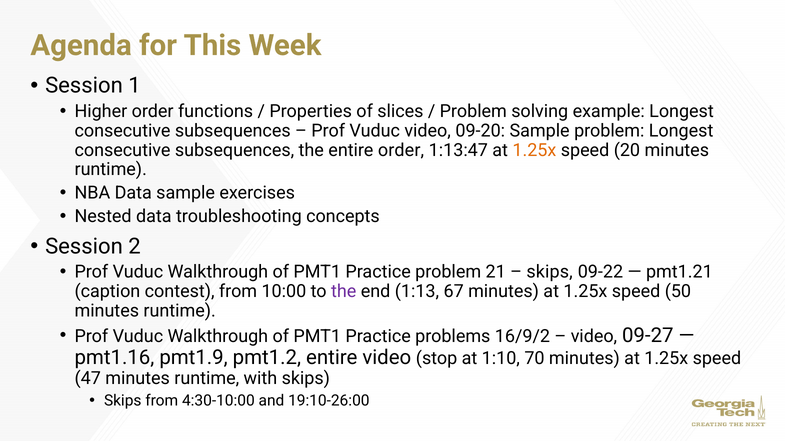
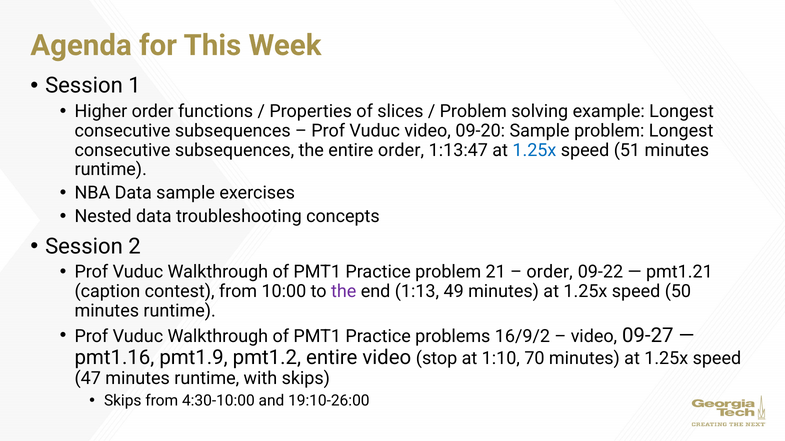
1.25x at (534, 150) colour: orange -> blue
20: 20 -> 51
skips at (550, 272): skips -> order
67: 67 -> 49
